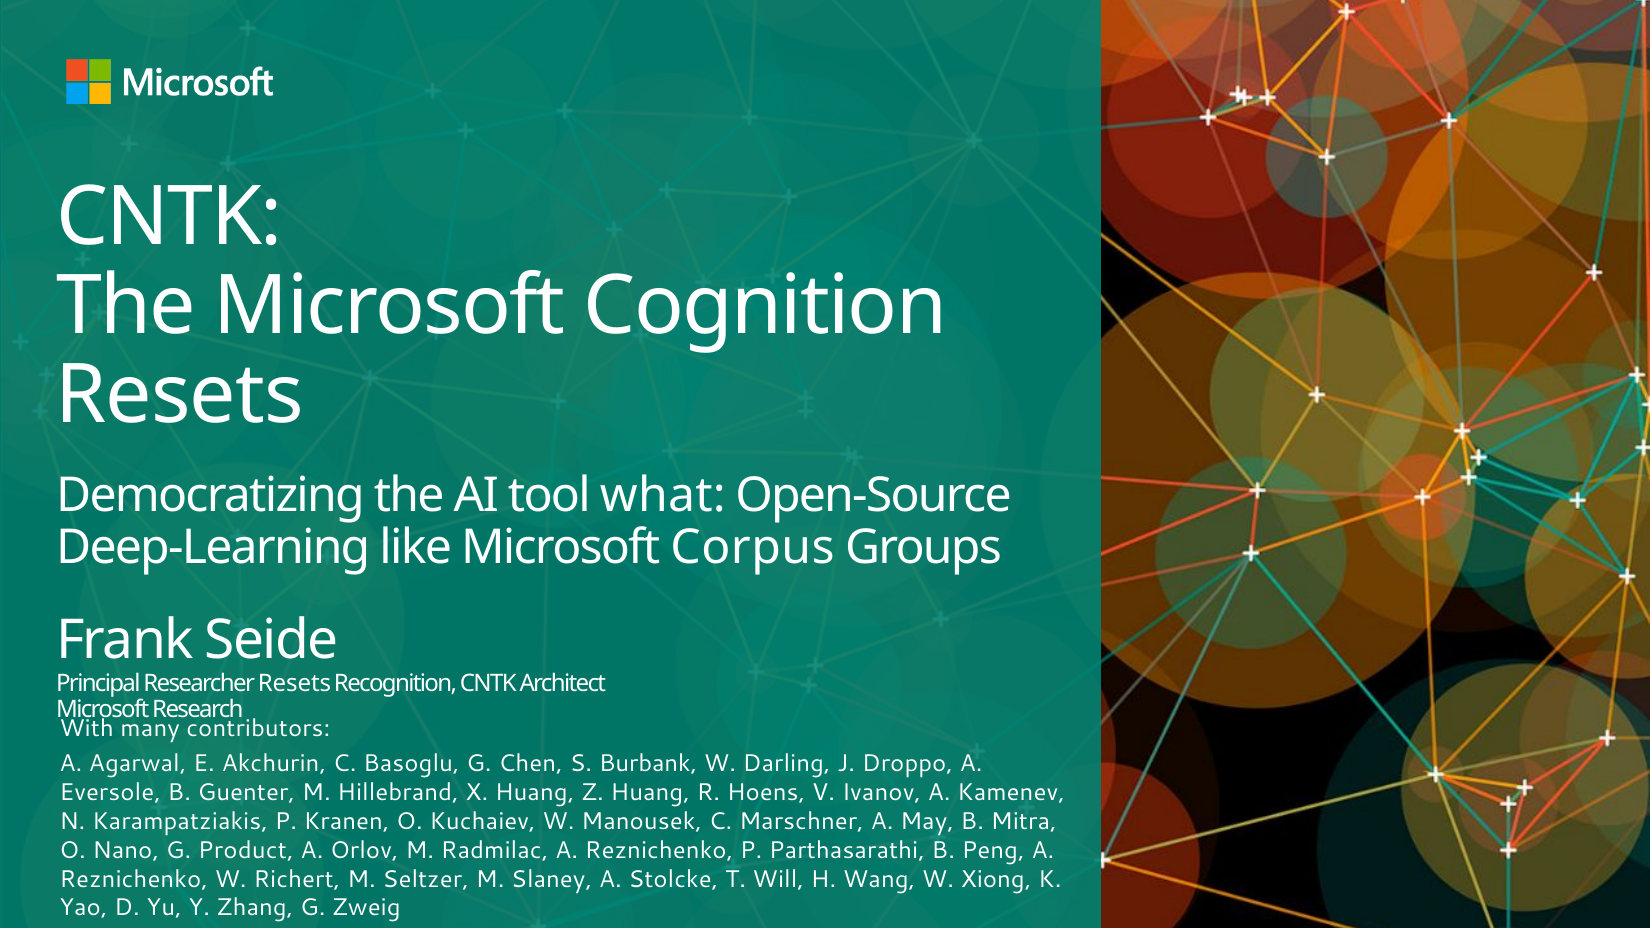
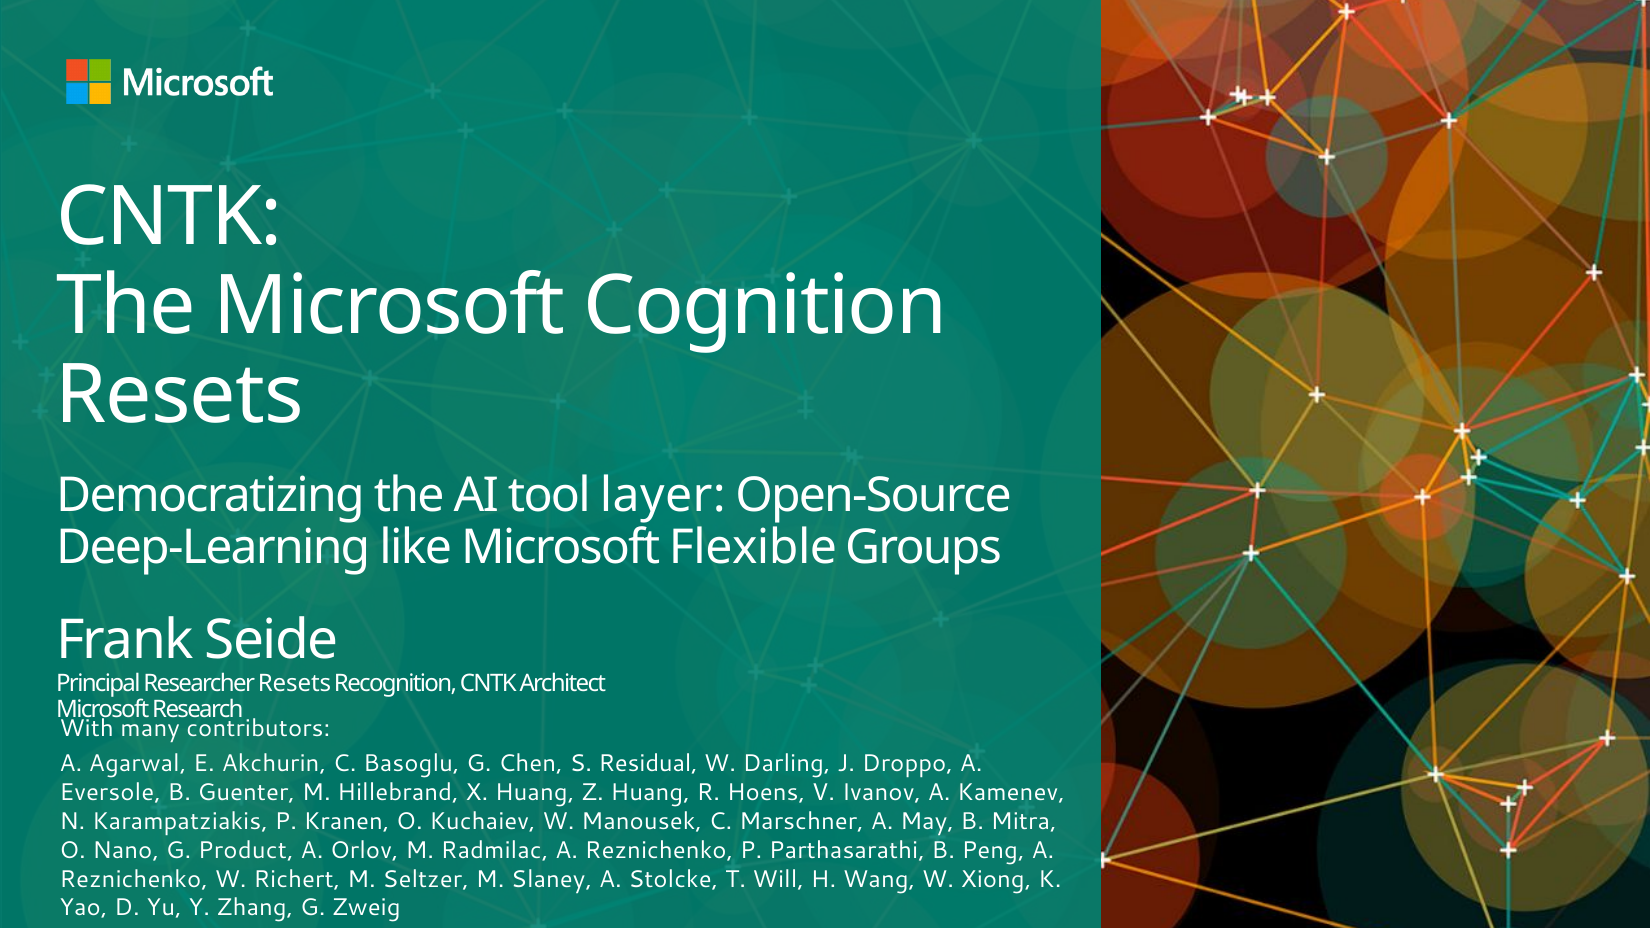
what: what -> layer
Corpus: Corpus -> Flexible
Burbank: Burbank -> Residual
